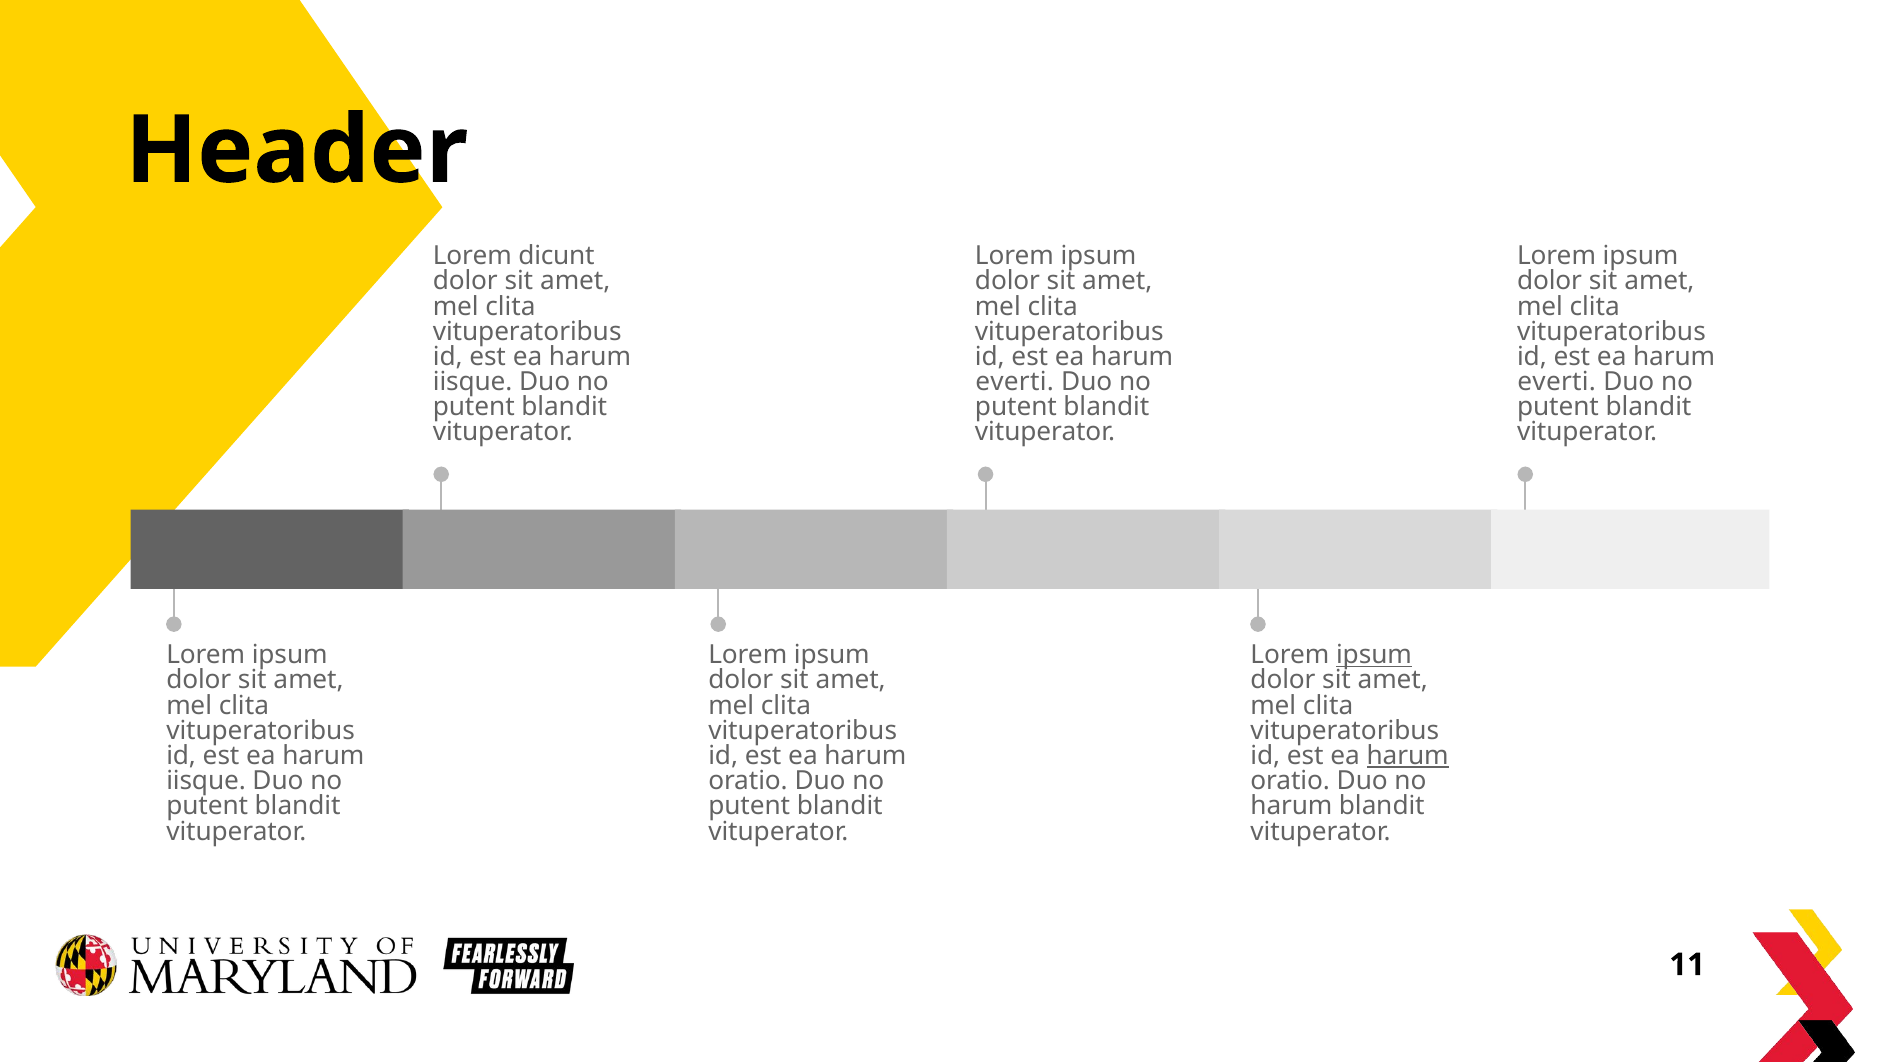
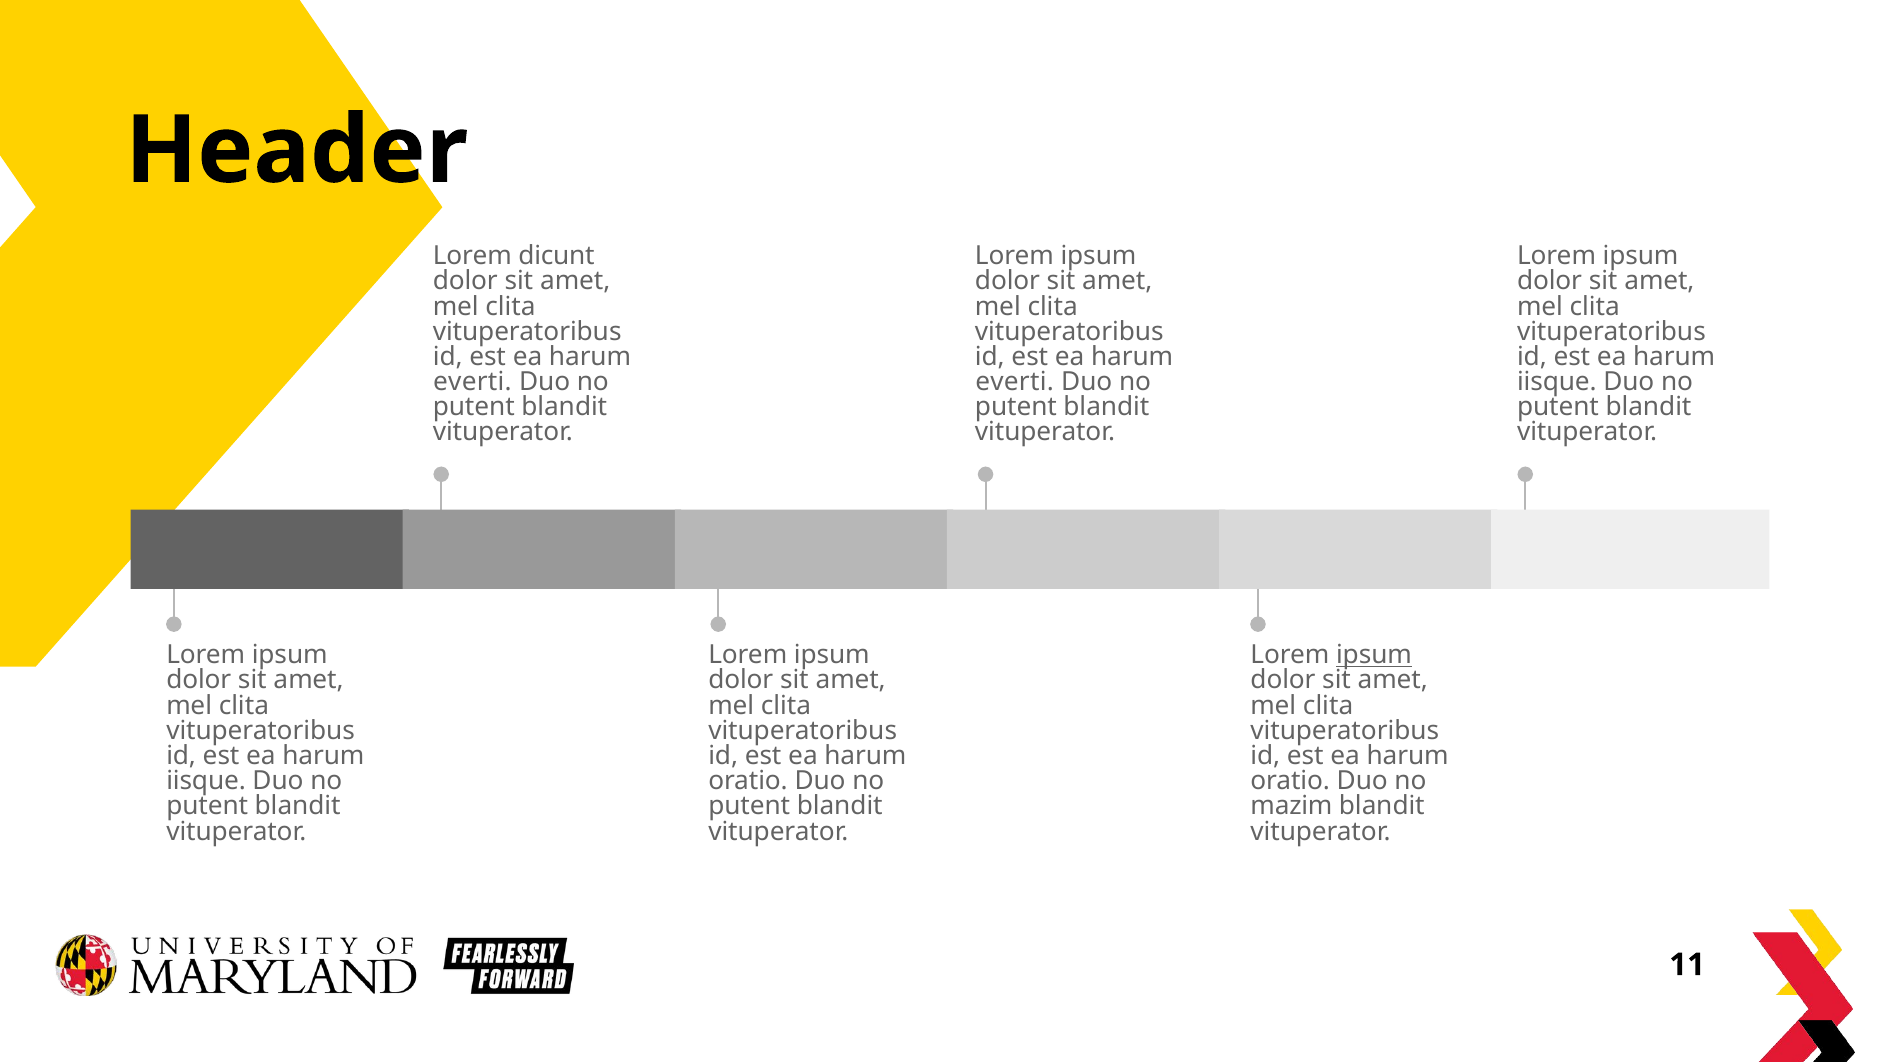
iisque at (473, 382): iisque -> everti
everti at (1557, 382): everti -> iisque
harum at (1408, 756) underline: present -> none
harum at (1291, 806): harum -> mazim
